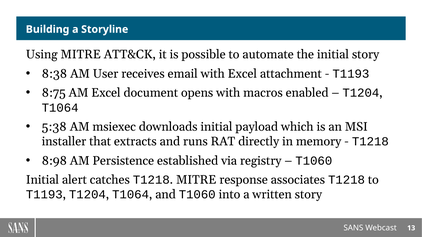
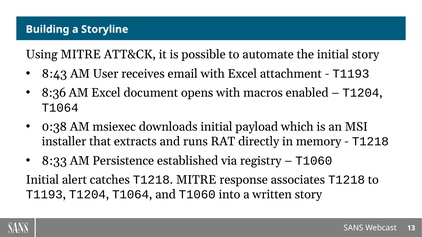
8:38: 8:38 -> 8:43
8:75: 8:75 -> 8:36
5:38: 5:38 -> 0:38
8:98: 8:98 -> 8:33
